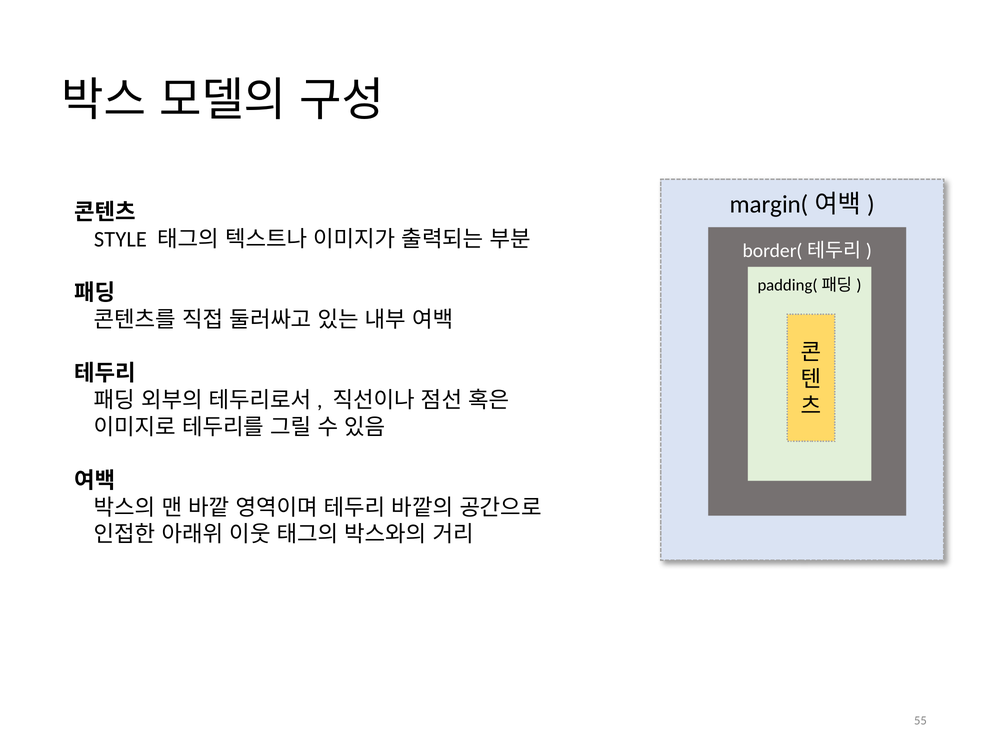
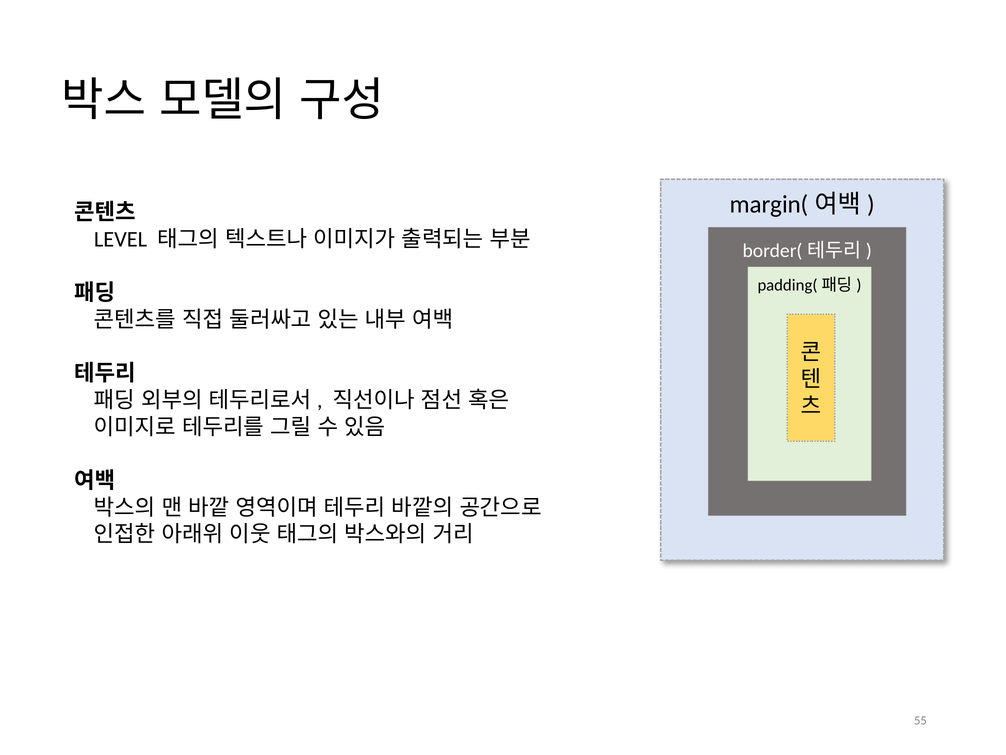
STYLE: STYLE -> LEVEL
